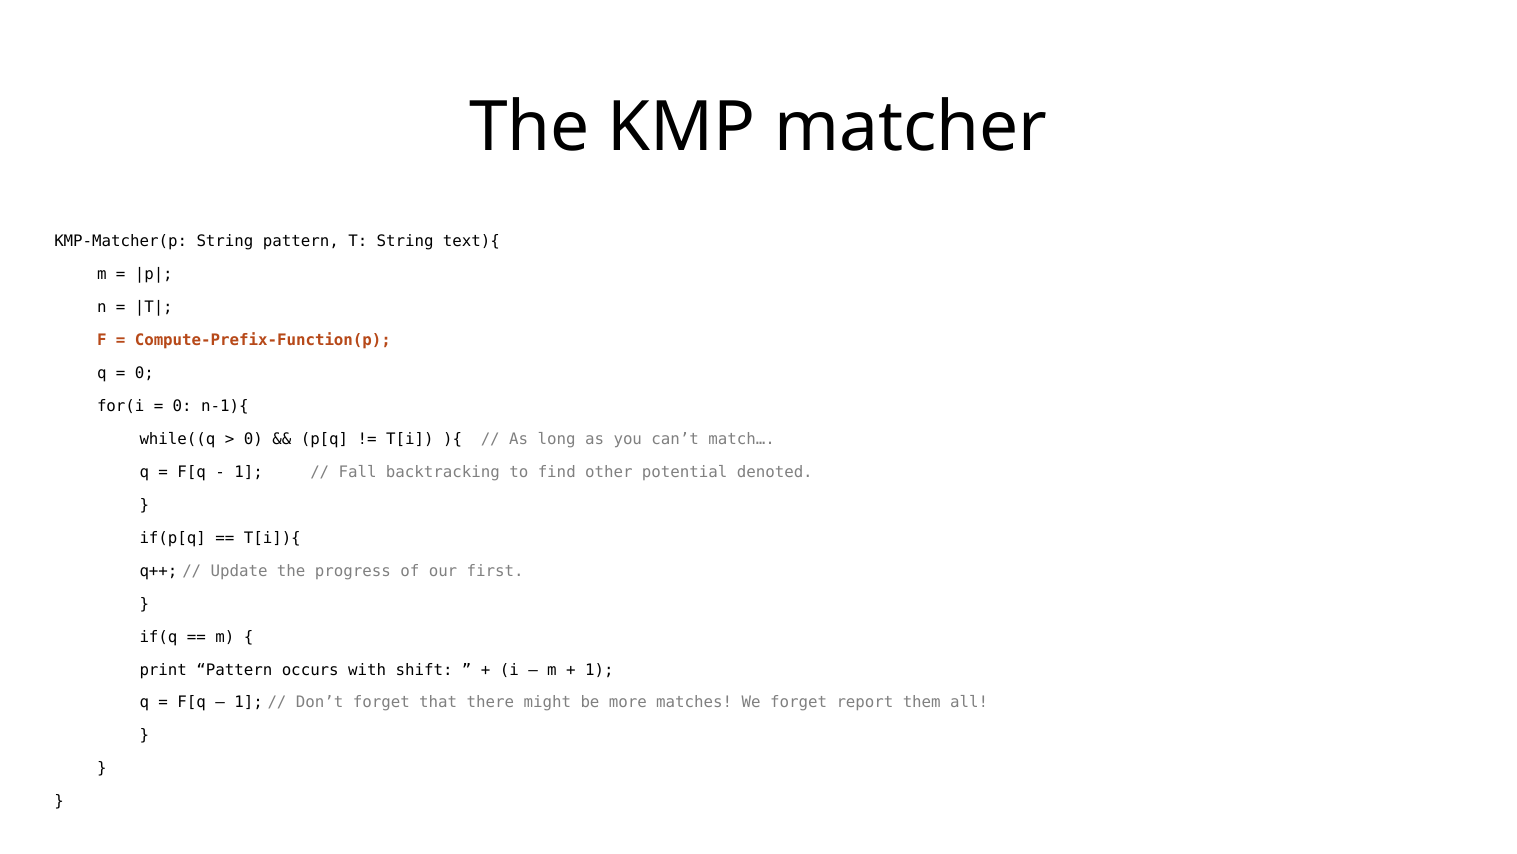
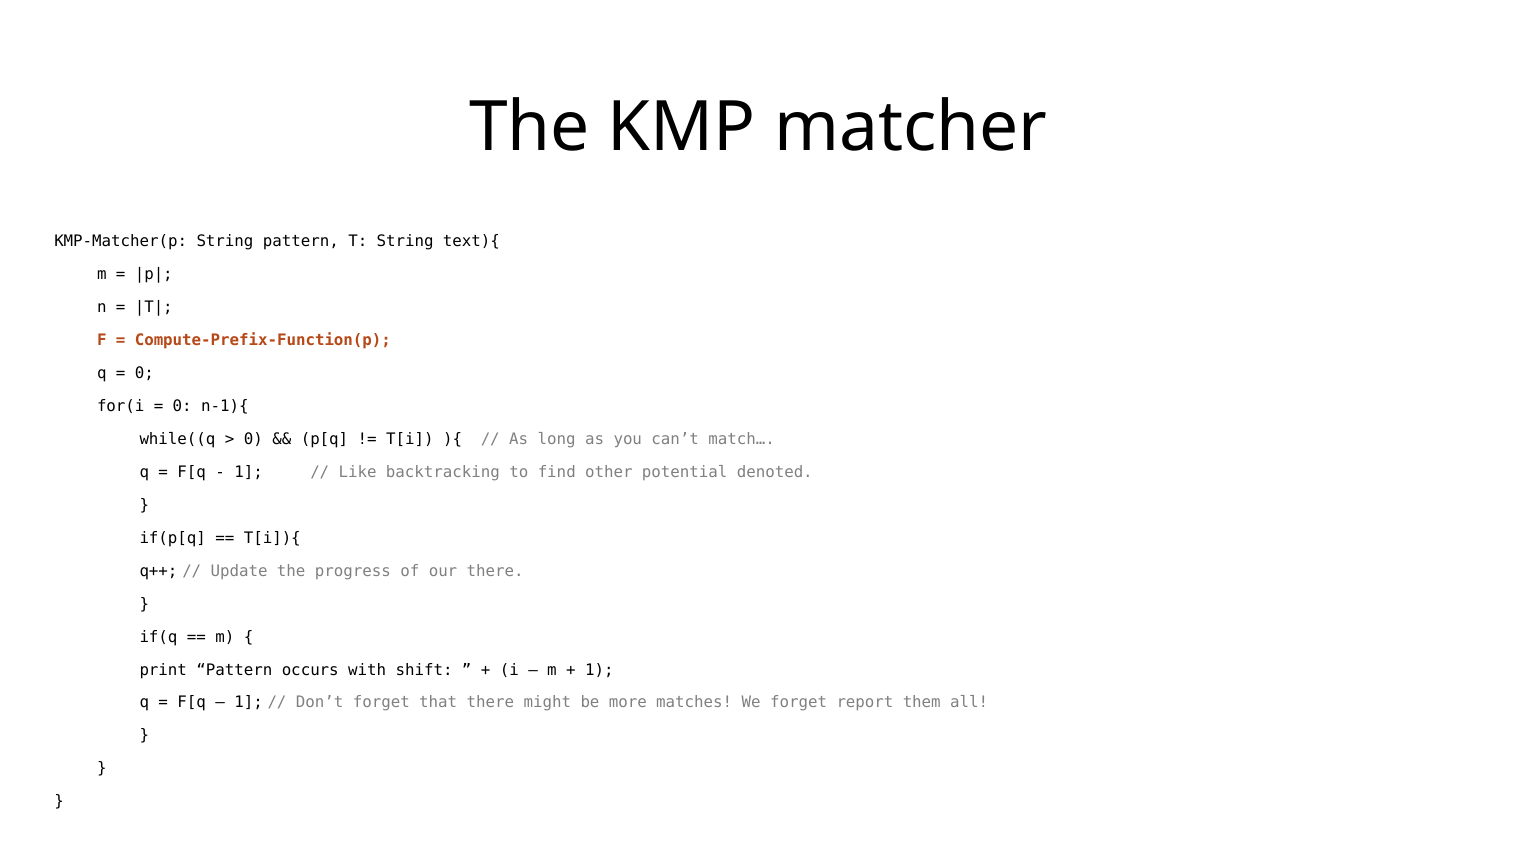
Fall: Fall -> Like
our first: first -> there
